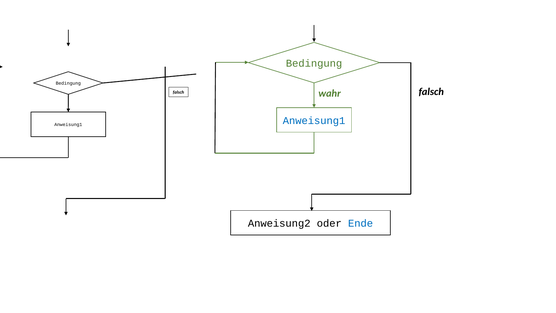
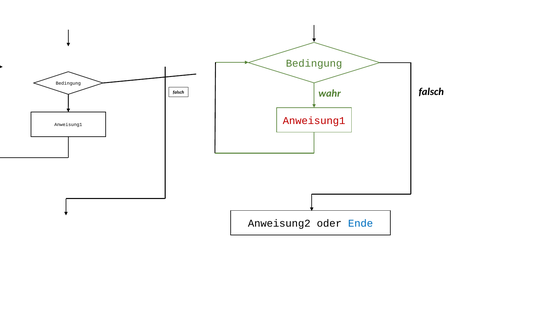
Anweisung1 at (314, 121) colour: blue -> red
